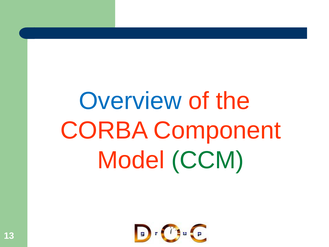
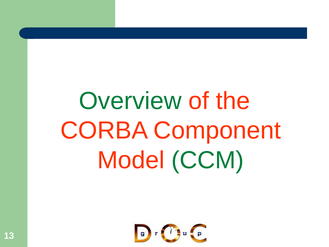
Overview colour: blue -> green
